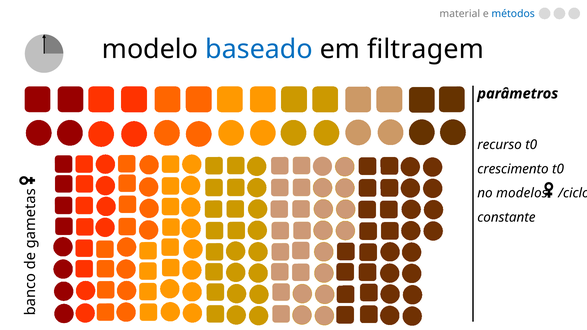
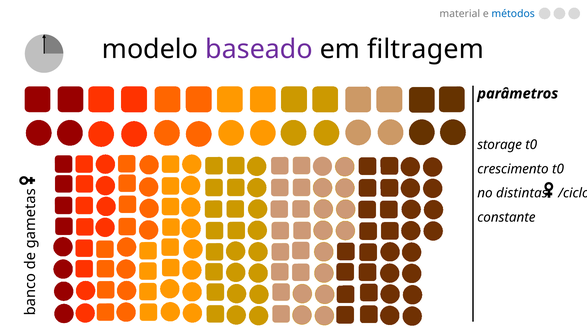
baseado colour: blue -> purple
recurso: recurso -> storage
modelos: modelos -> distintas
